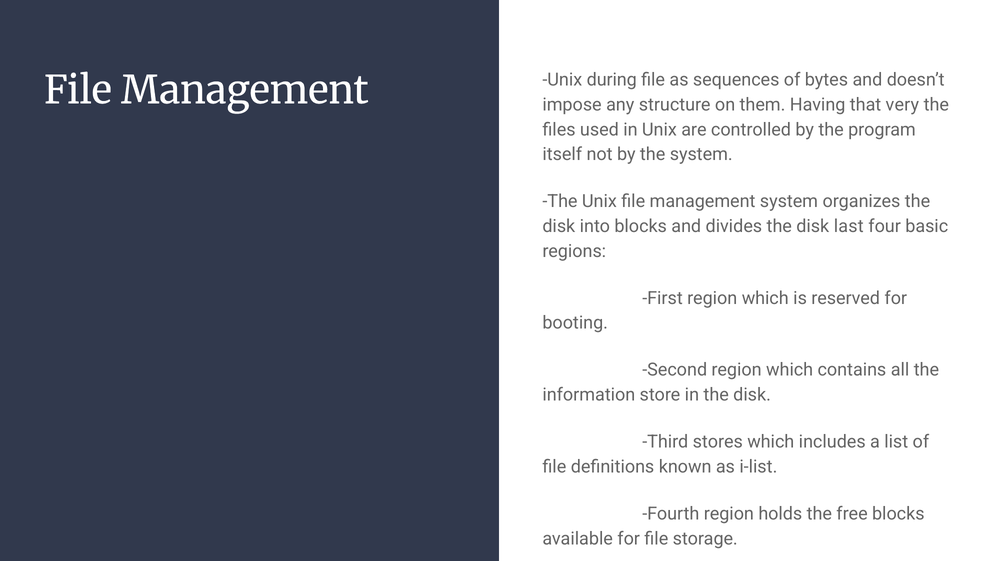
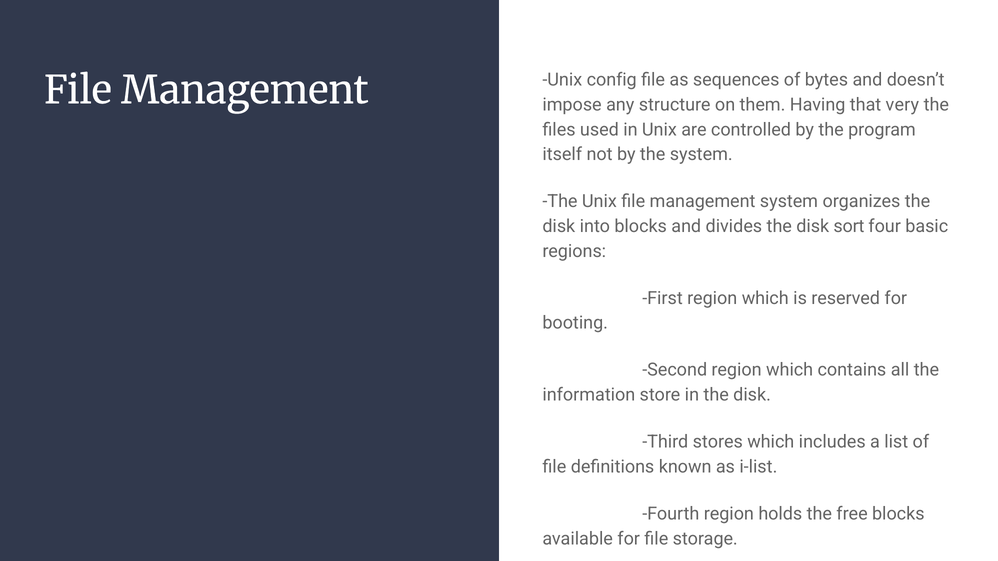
during: during -> config
last: last -> sort
